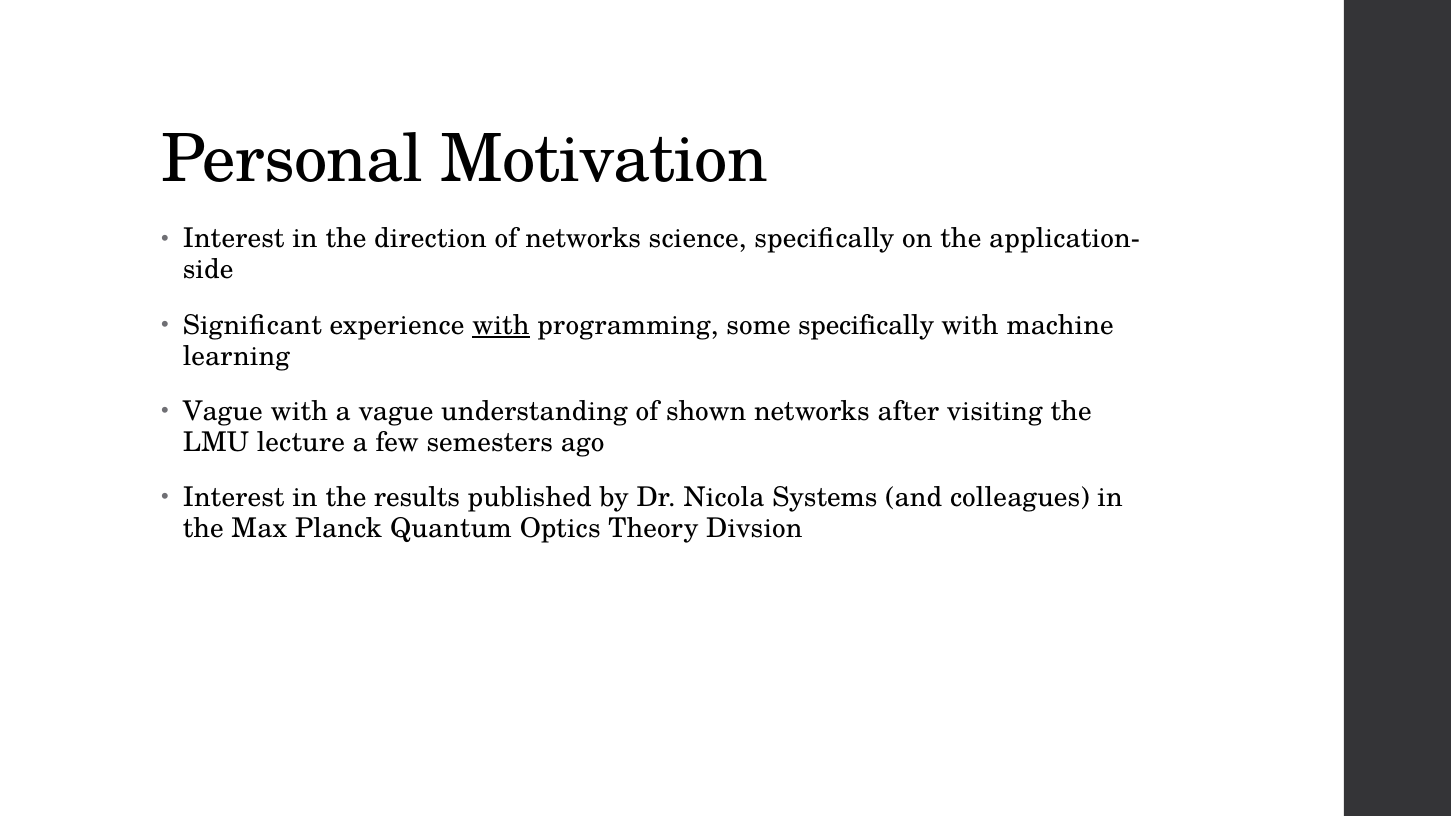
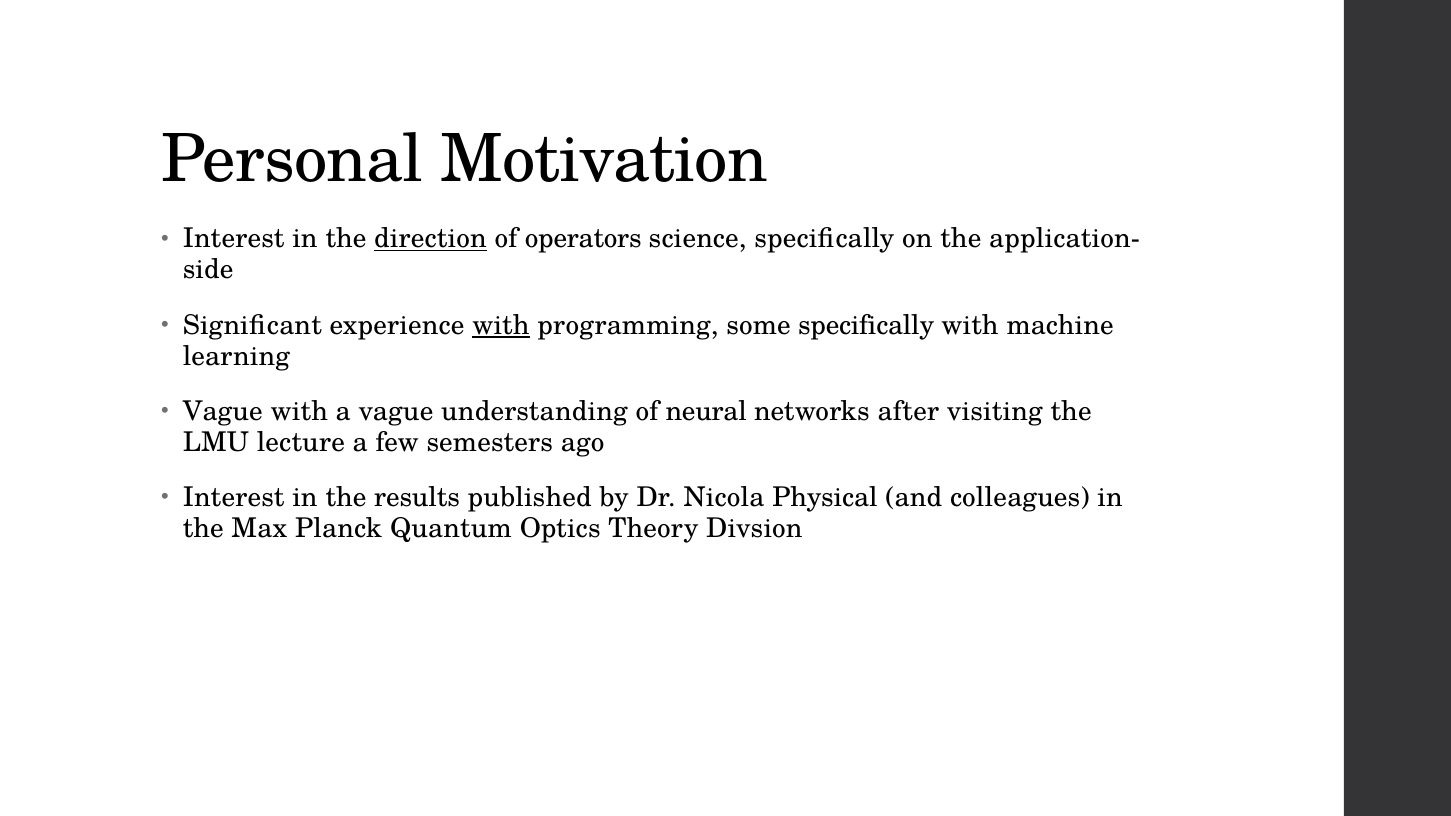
direction underline: none -> present
of networks: networks -> operators
shown: shown -> neural
Systems: Systems -> Physical
